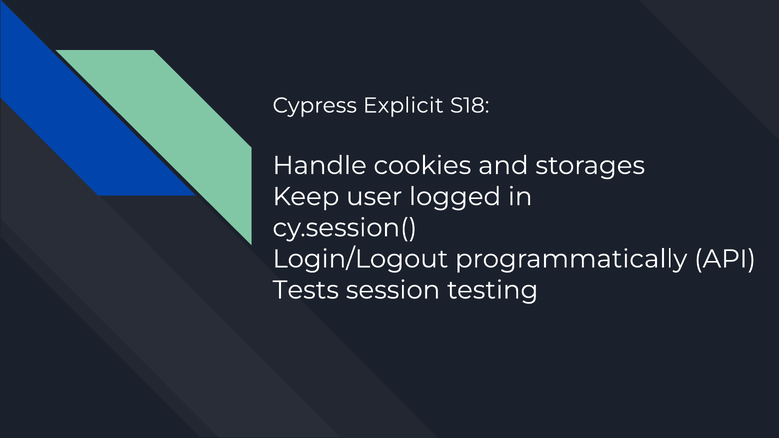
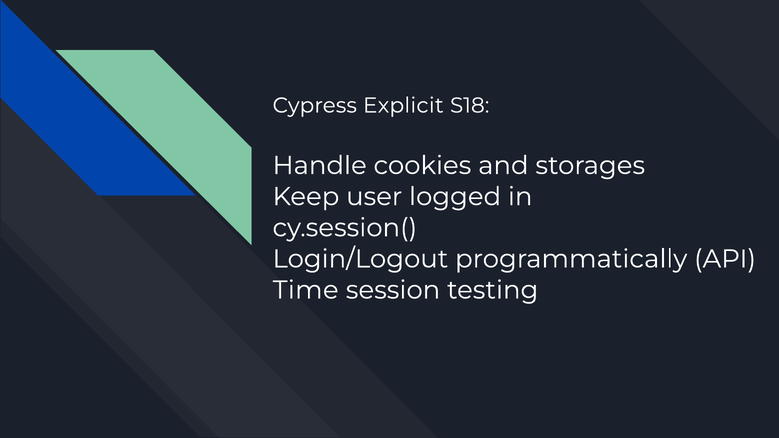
Tests: Tests -> Time
